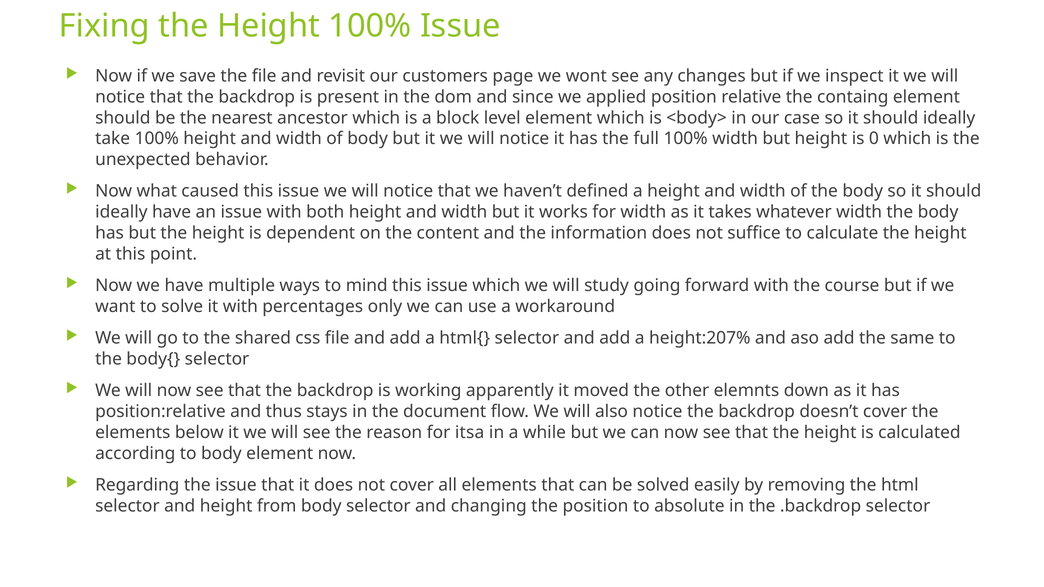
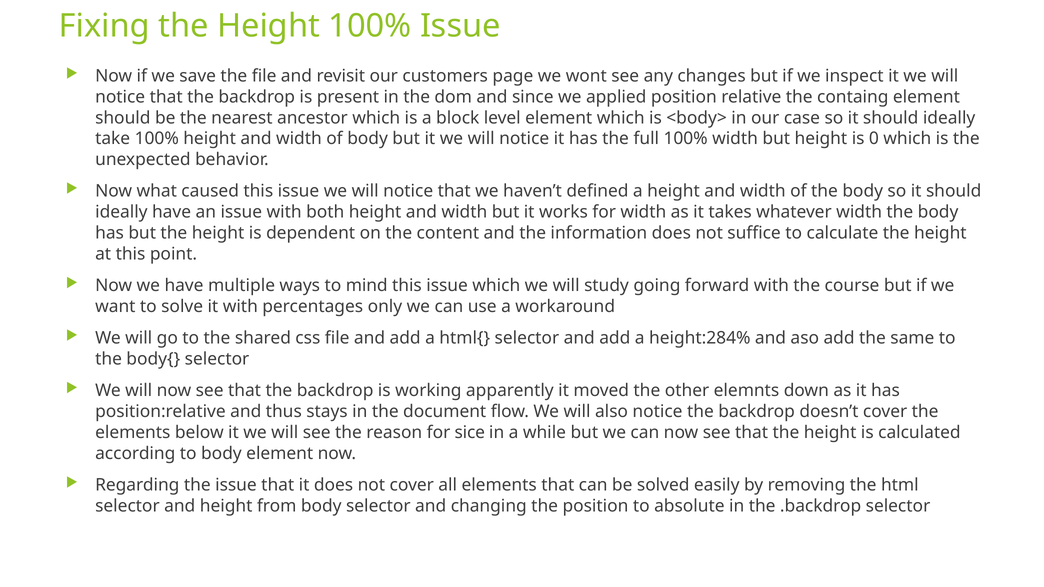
height:207%: height:207% -> height:284%
itsa: itsa -> sice
